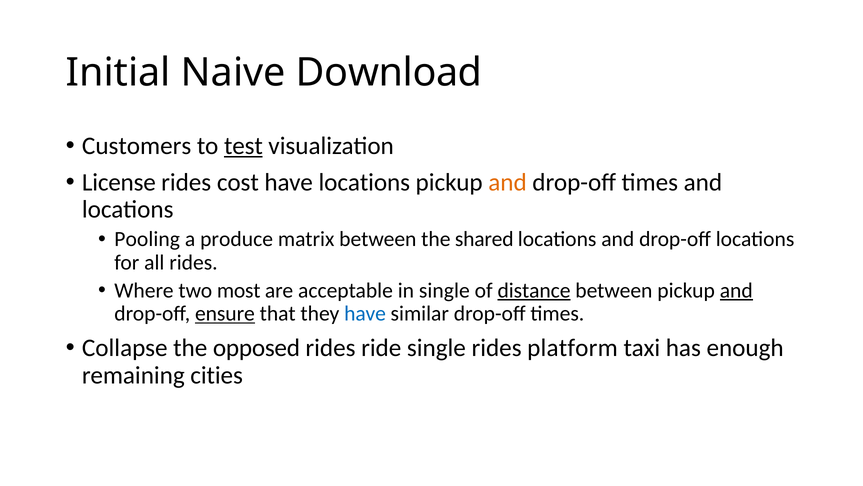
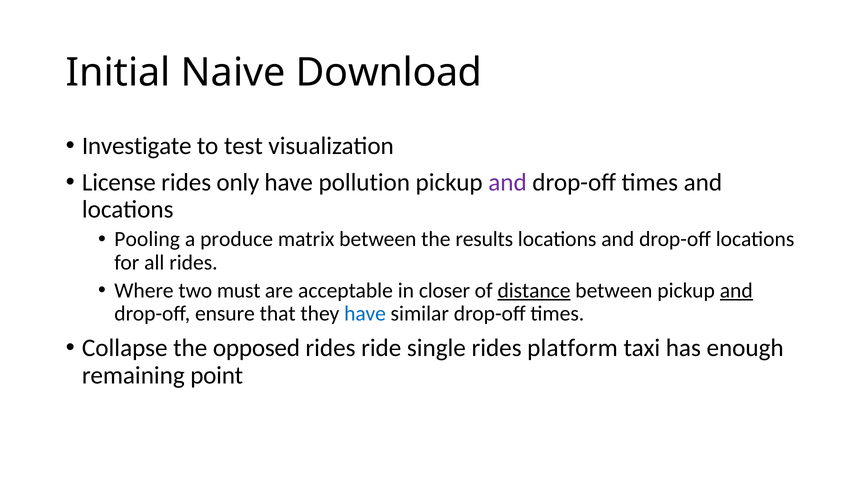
Customers: Customers -> Investigate
test underline: present -> none
cost: cost -> only
have locations: locations -> pollution
and at (507, 182) colour: orange -> purple
shared: shared -> results
most: most -> must
in single: single -> closer
ensure underline: present -> none
cities: cities -> point
